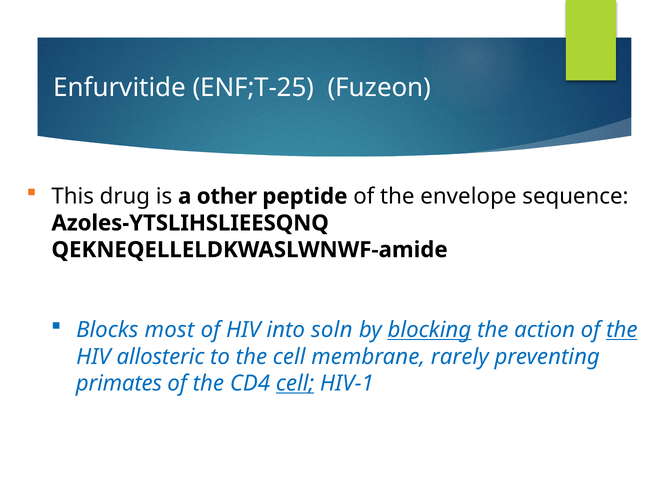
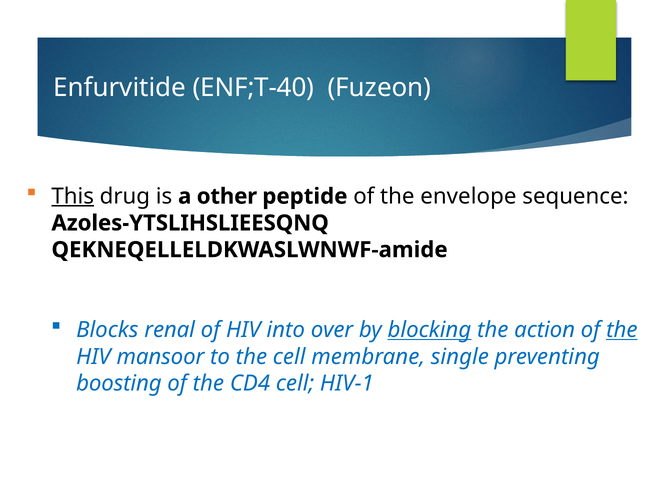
ENF;T-25: ENF;T-25 -> ENF;T-40
This underline: none -> present
most: most -> renal
soln: soln -> over
allosteric: allosteric -> mansoor
rarely: rarely -> single
primates: primates -> boosting
cell at (295, 383) underline: present -> none
